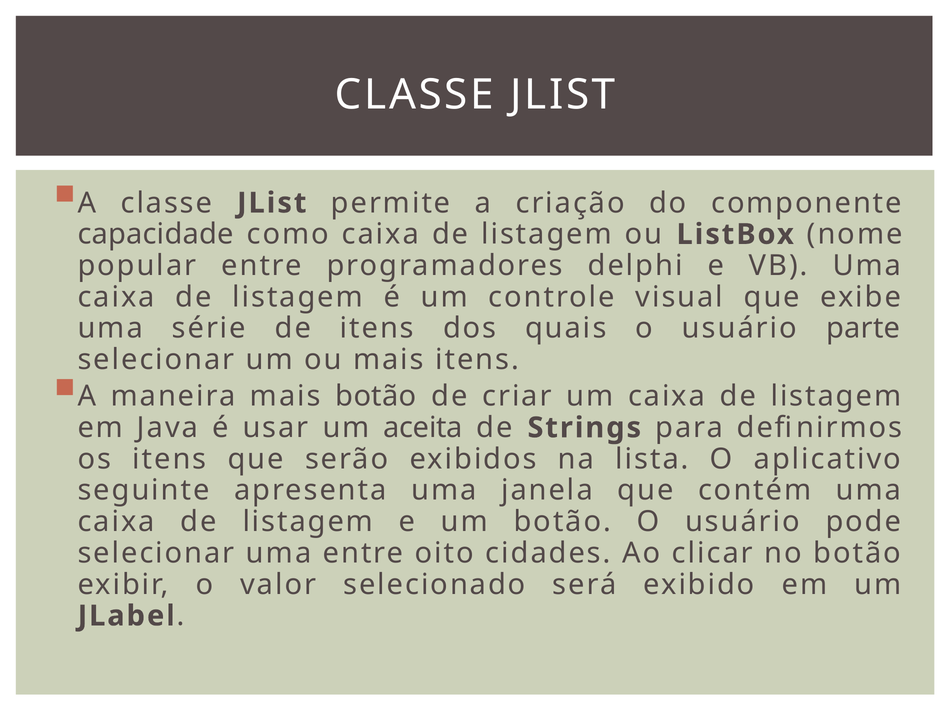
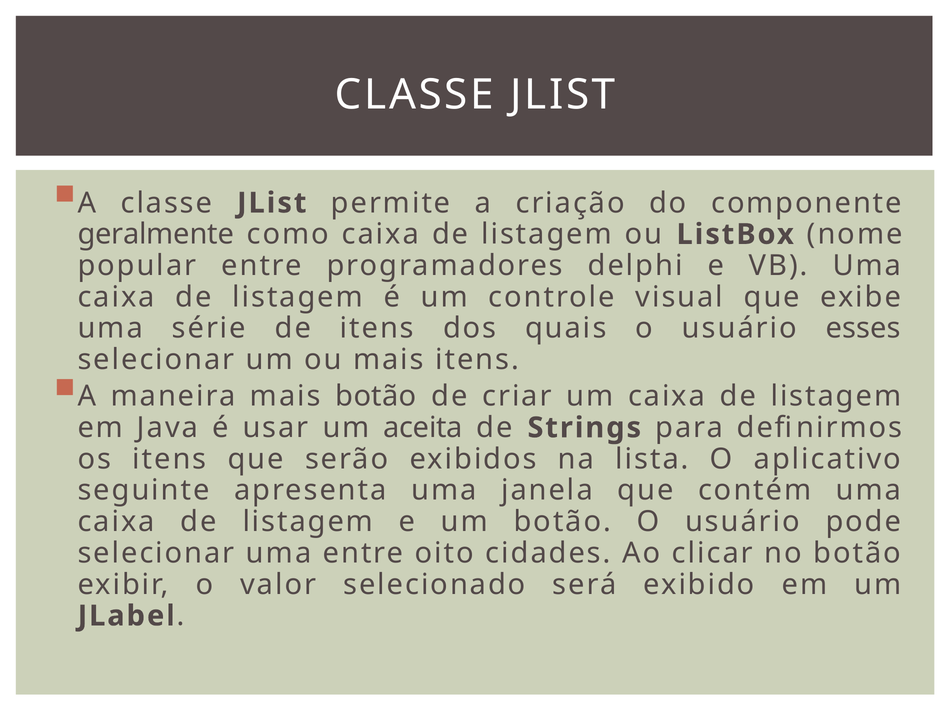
capacidade: capacidade -> geralmente
parte: parte -> esses
